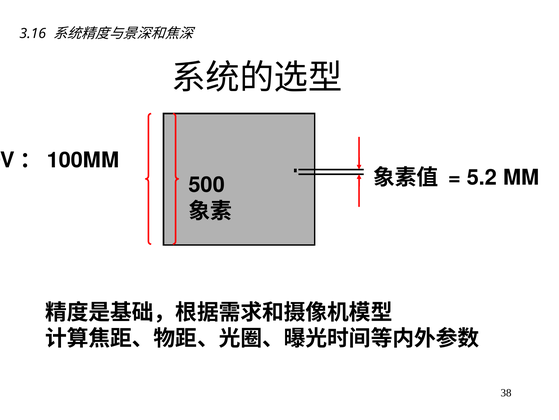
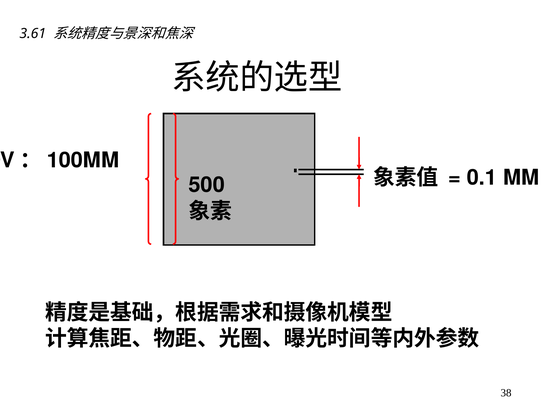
3.16: 3.16 -> 3.61
5.2: 5.2 -> 0.1
